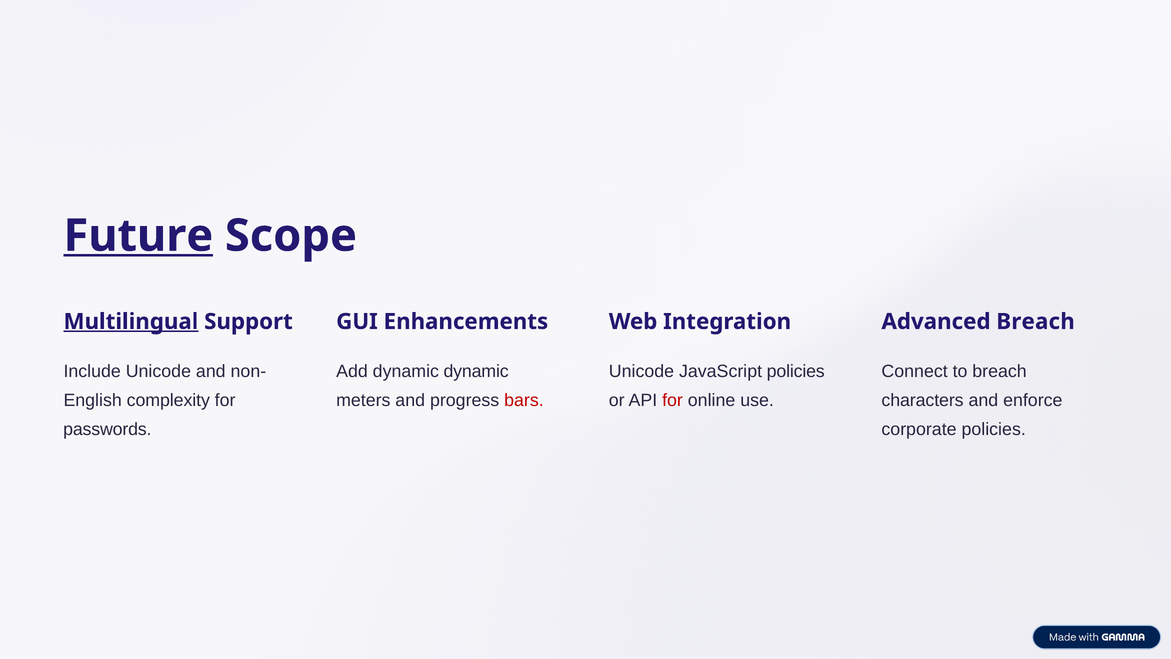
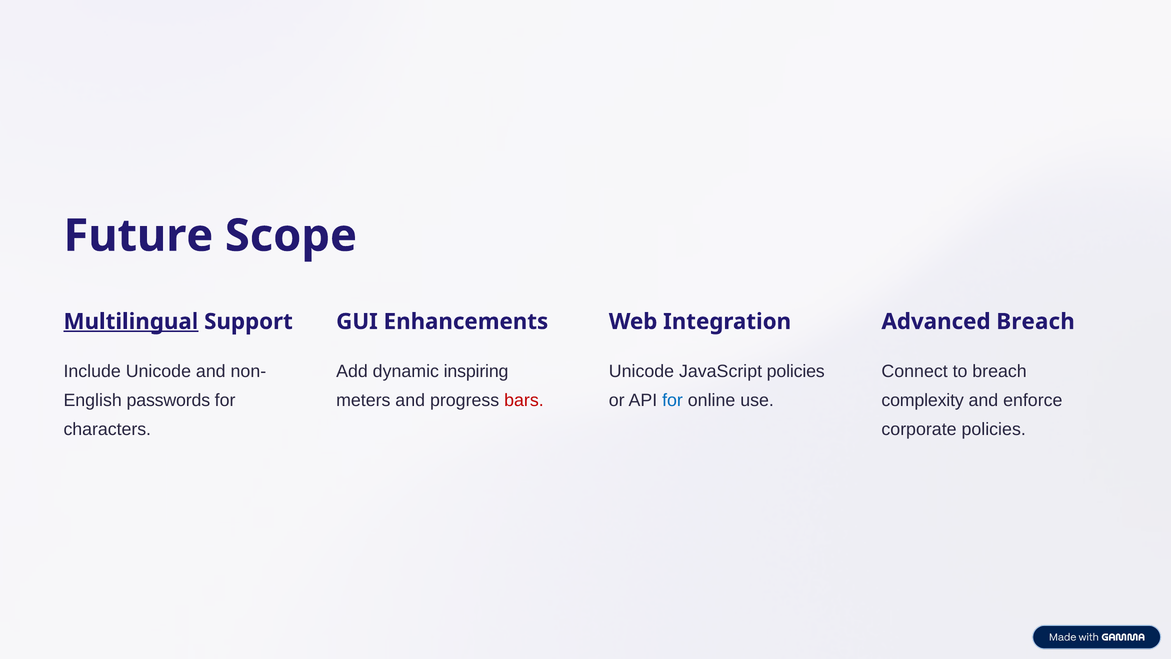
Future underline: present -> none
dynamic dynamic: dynamic -> inspiring
complexity: complexity -> passwords
for at (673, 400) colour: red -> blue
characters: characters -> complexity
passwords: passwords -> characters
